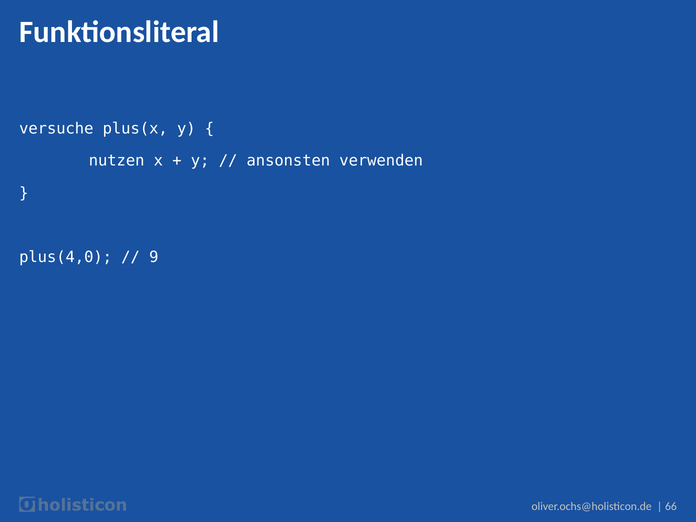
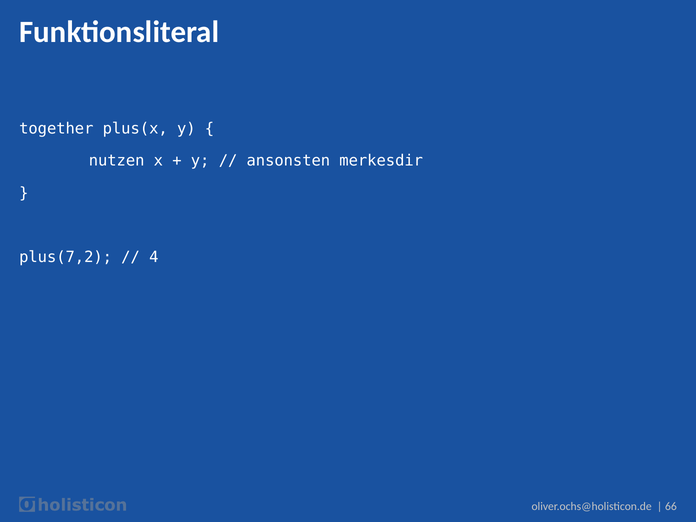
versuche: versuche -> together
verwenden: verwenden -> merkesdir
plus(4,0: plus(4,0 -> plus(7,2
9: 9 -> 4
